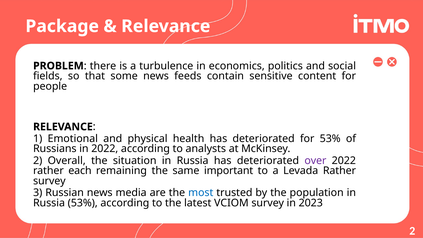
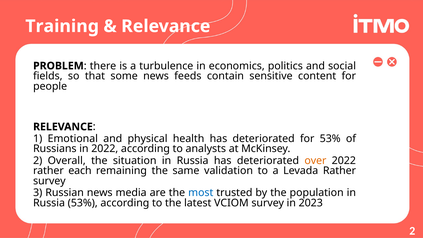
Package: Package -> Training
over colour: purple -> orange
important: important -> validation
